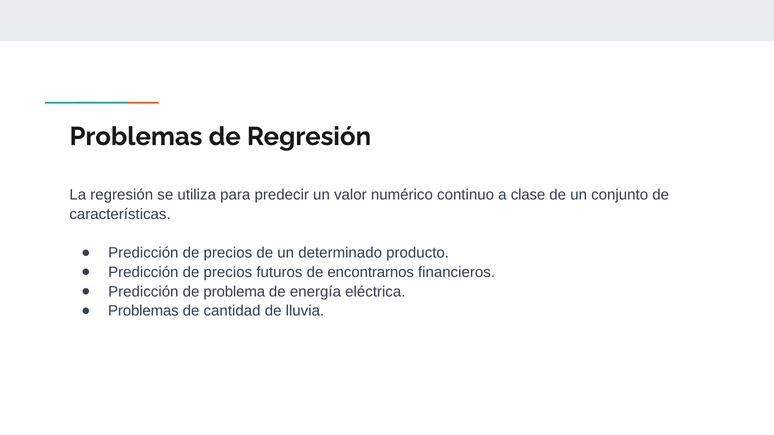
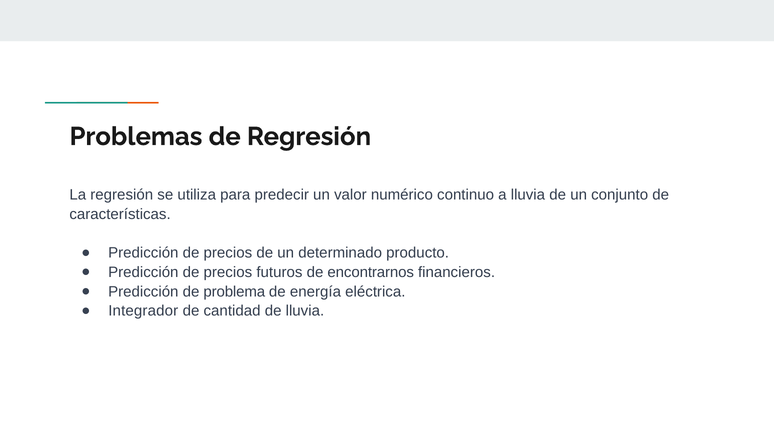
a clase: clase -> lluvia
Problemas at (143, 311): Problemas -> Integrador
